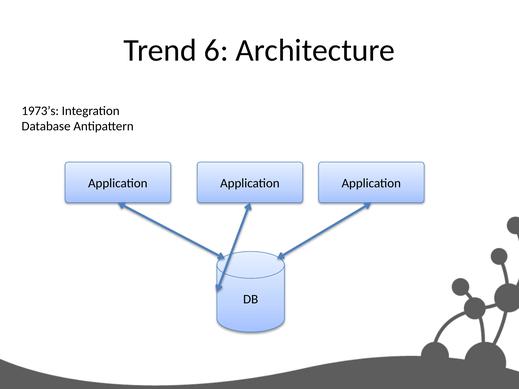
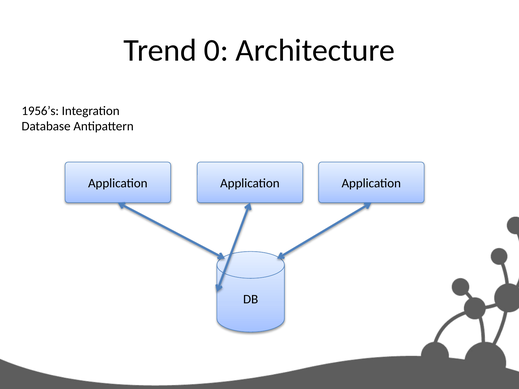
6: 6 -> 0
1973’s: 1973’s -> 1956’s
